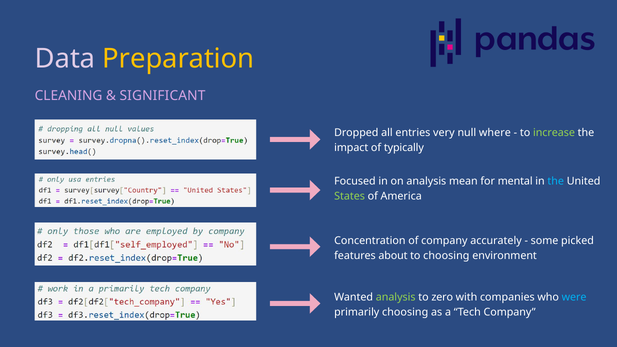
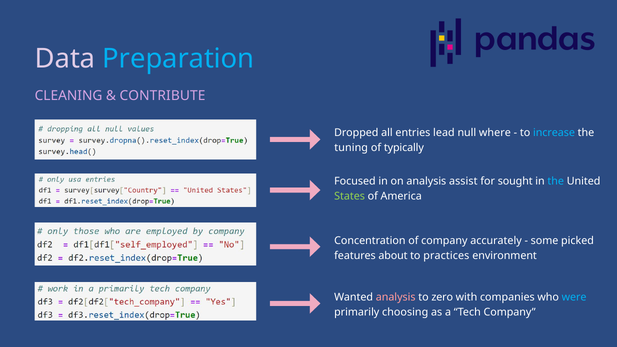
Preparation colour: yellow -> light blue
SIGNIFICANT: SIGNIFICANT -> CONTRIBUTE
very: very -> lead
increase colour: light green -> light blue
impact: impact -> tuning
mean: mean -> assist
mental: mental -> sought
to choosing: choosing -> practices
analysis at (396, 297) colour: light green -> pink
